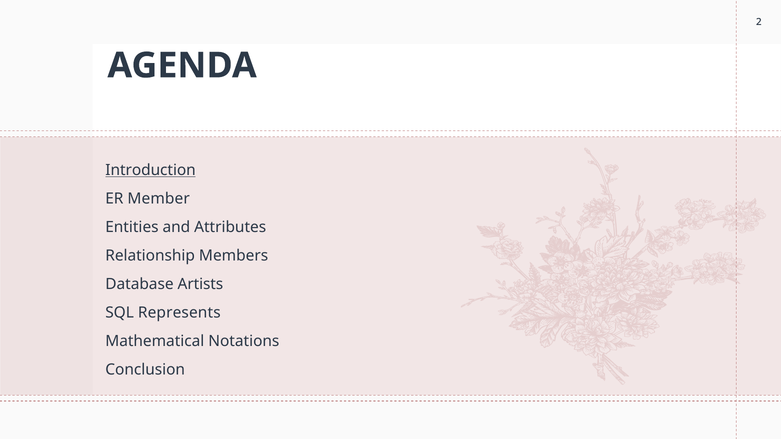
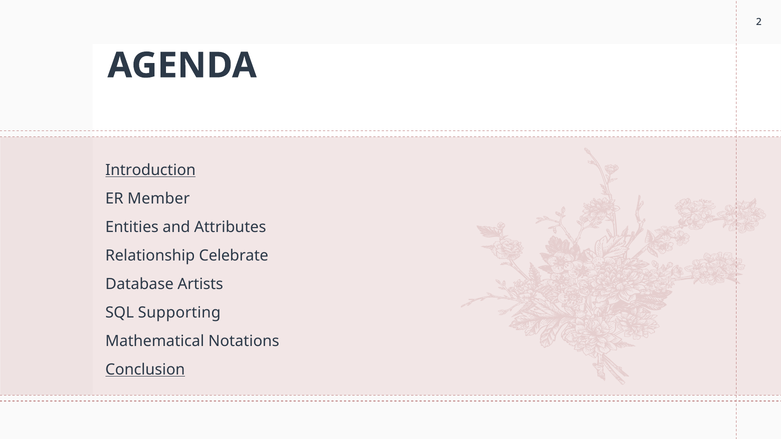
Members: Members -> Celebrate
Represents: Represents -> Supporting
Conclusion underline: none -> present
